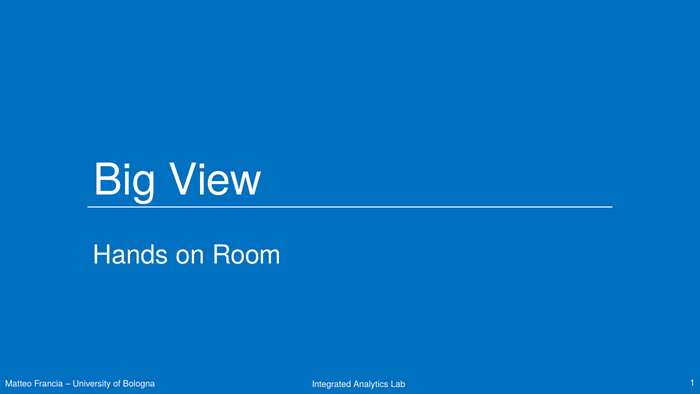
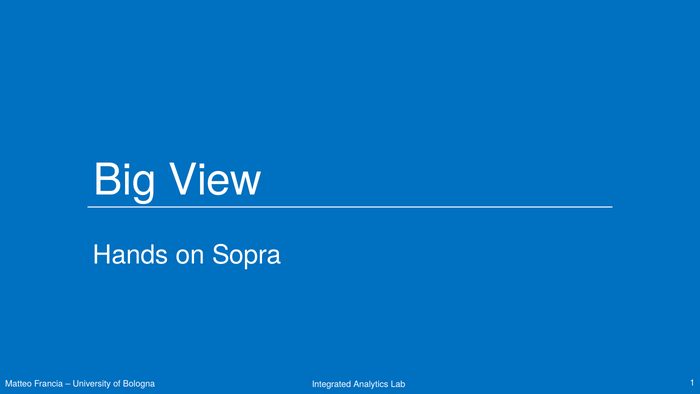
Room: Room -> Sopra
